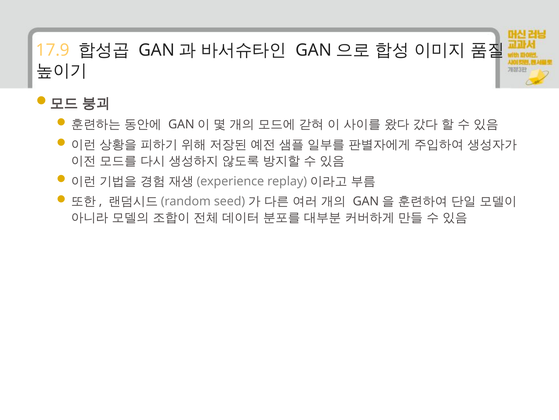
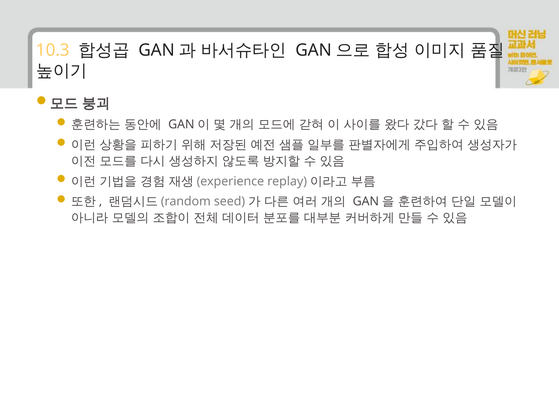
17.9: 17.9 -> 10.3
